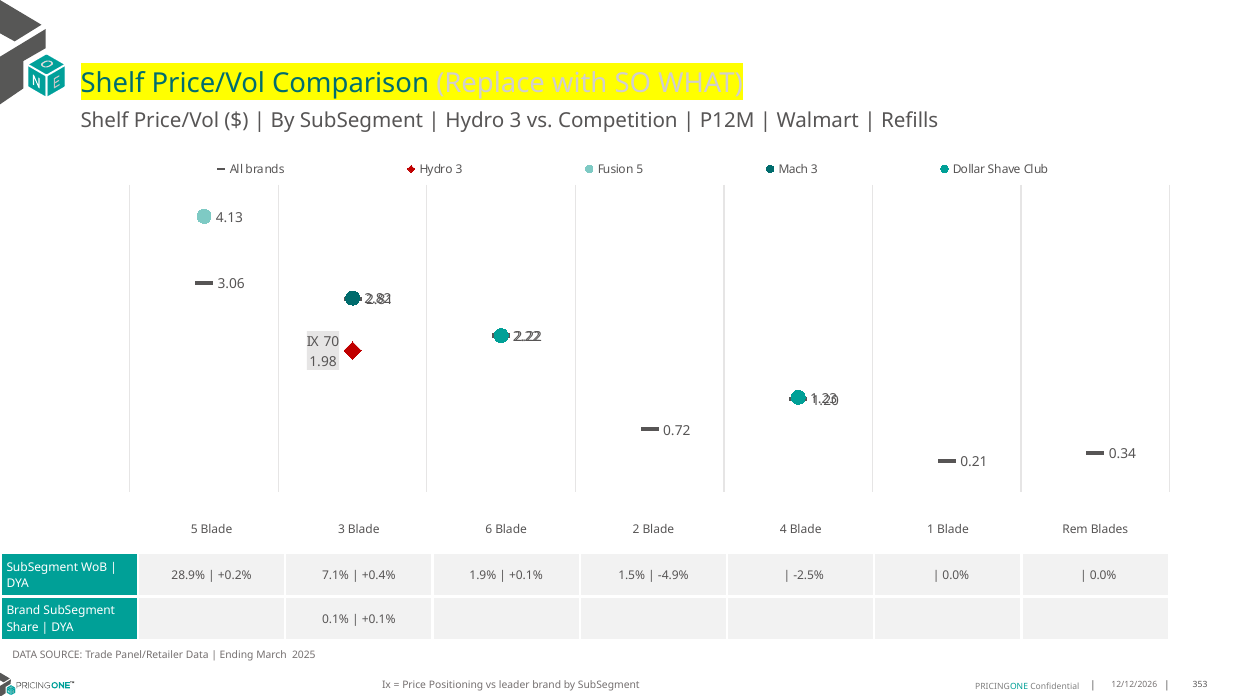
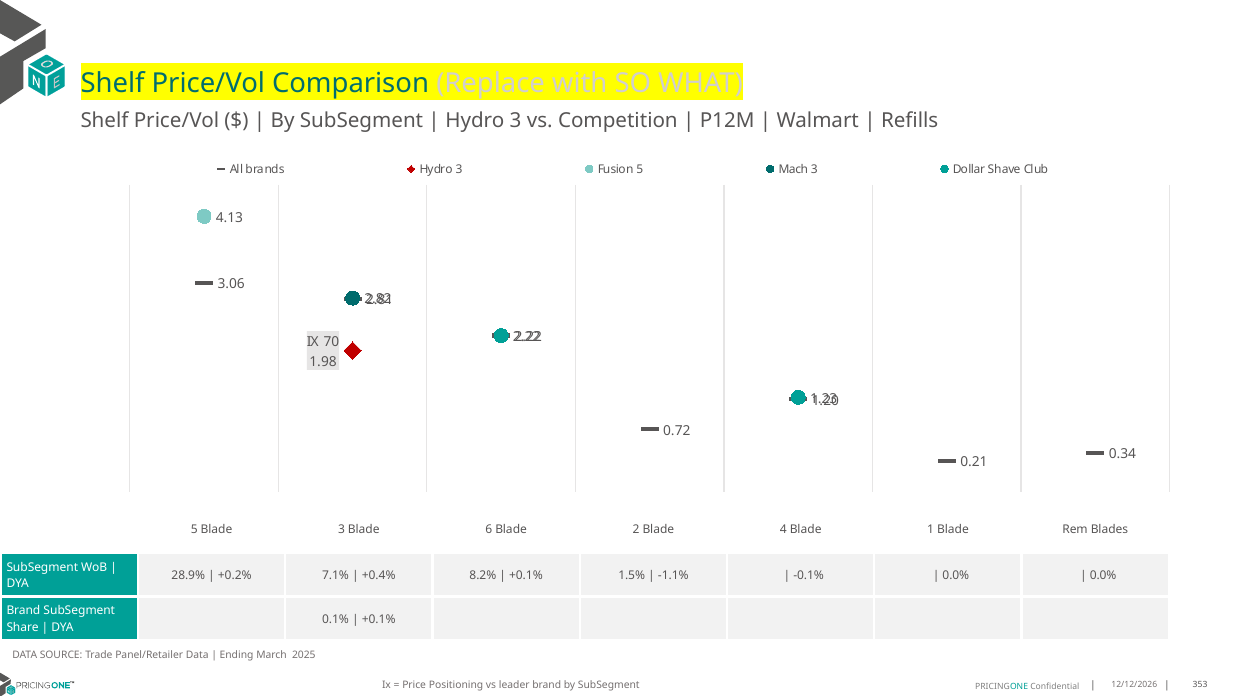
1.9%: 1.9% -> 8.2%
-4.9%: -4.9% -> -1.1%
-2.5%: -2.5% -> -0.1%
